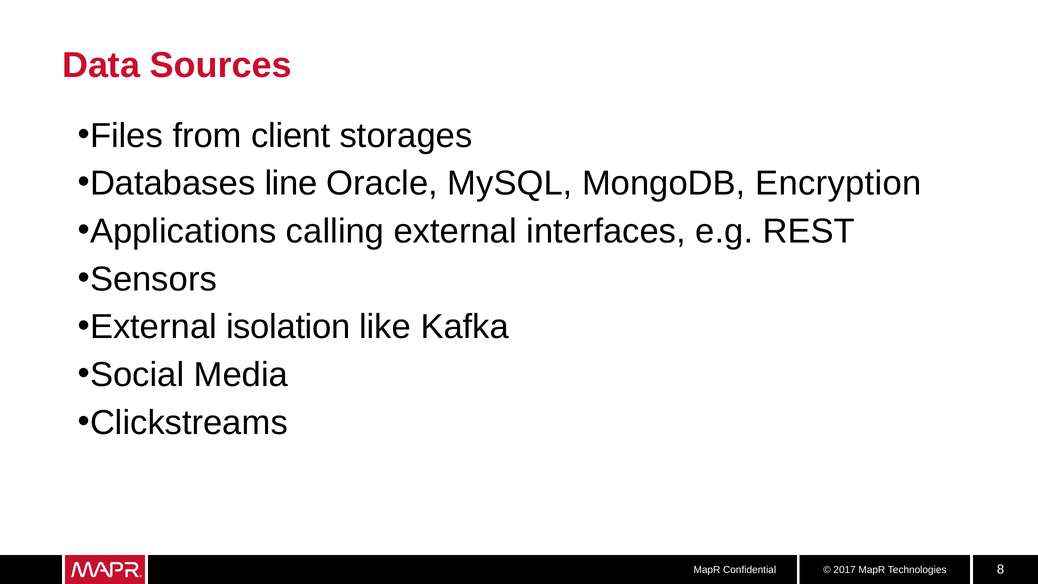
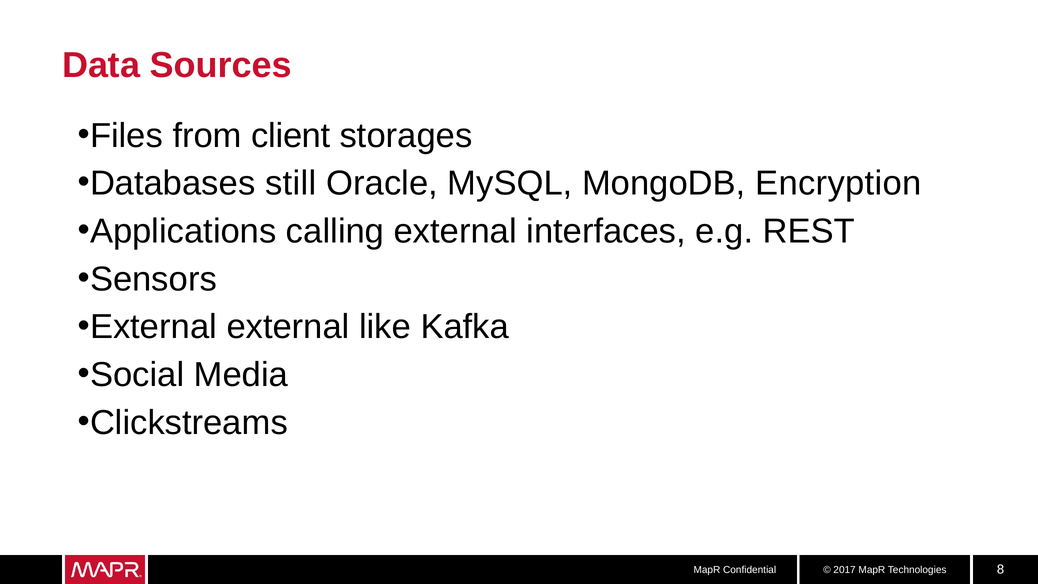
line: line -> still
External isolation: isolation -> external
